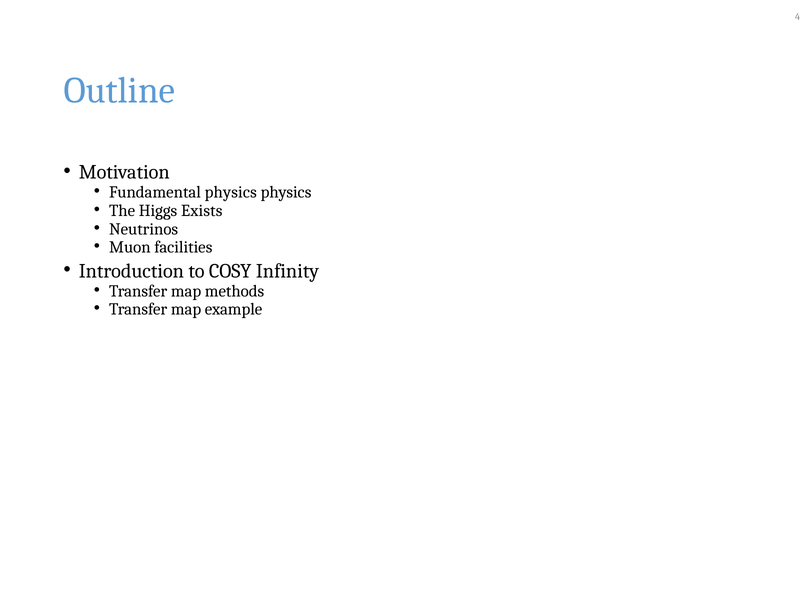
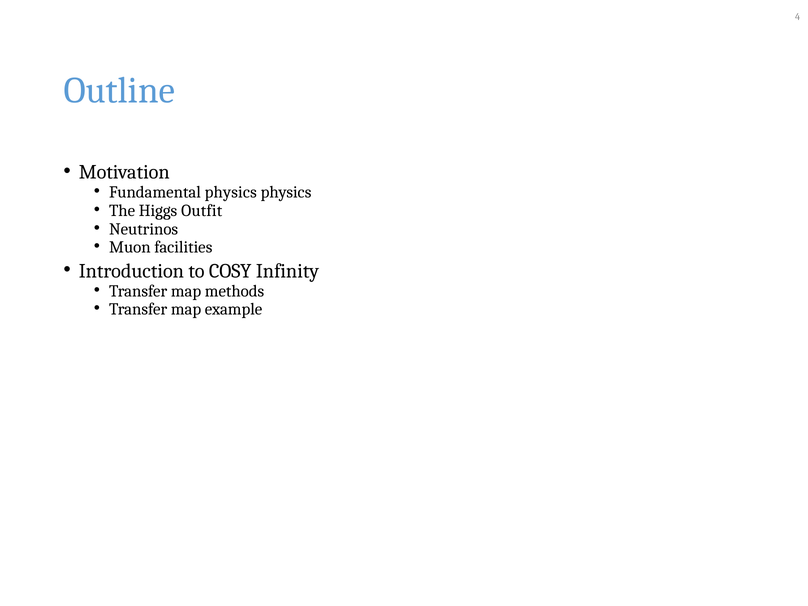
Exists: Exists -> Outfit
